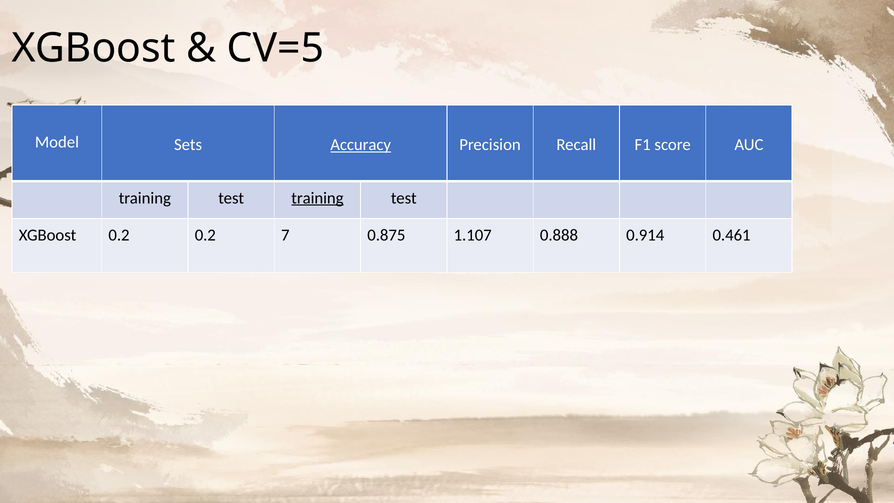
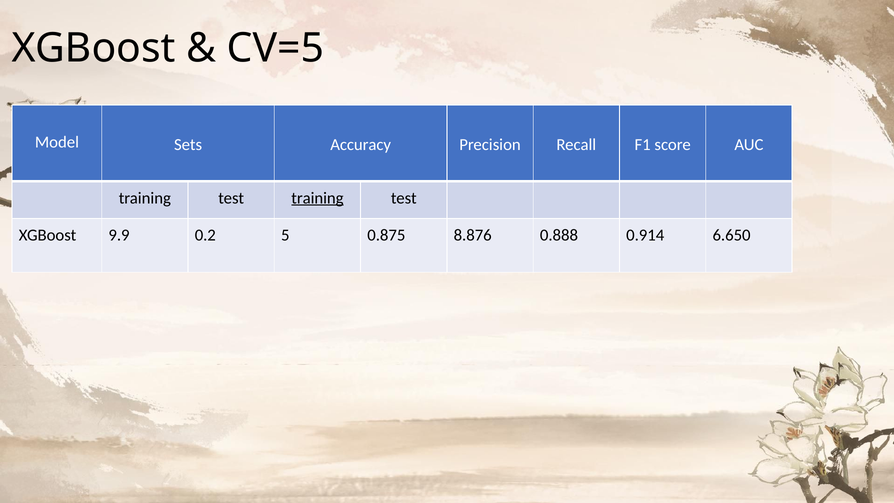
Accuracy underline: present -> none
XGBoost 0.2: 0.2 -> 9.9
7: 7 -> 5
1.107: 1.107 -> 8.876
0.461: 0.461 -> 6.650
